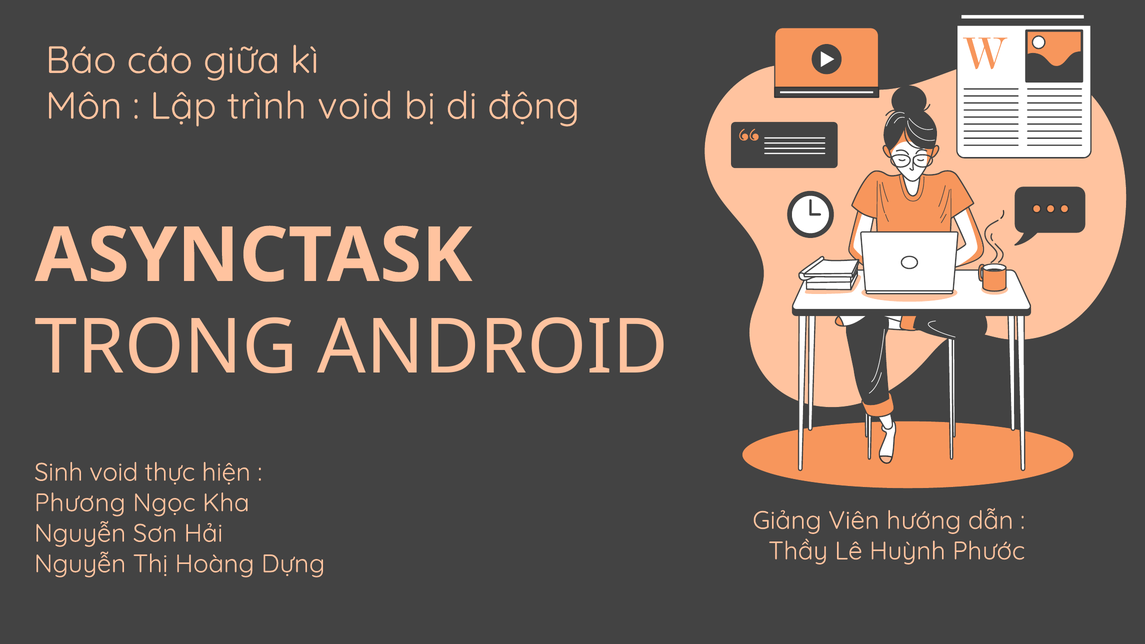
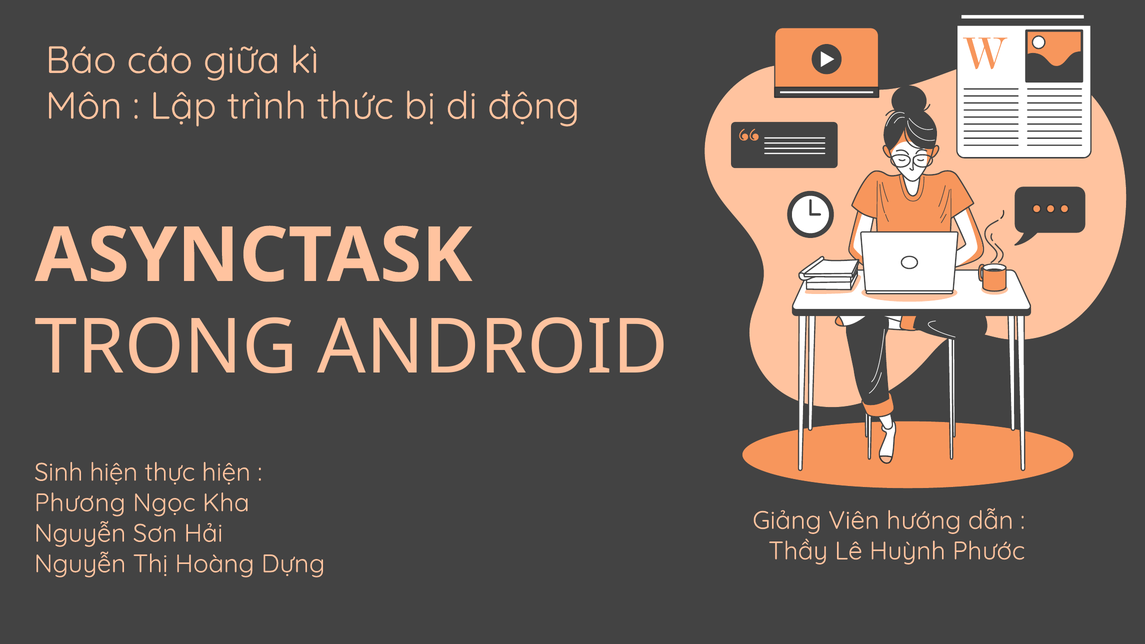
trình void: void -> thức
Sinh void: void -> hiện
